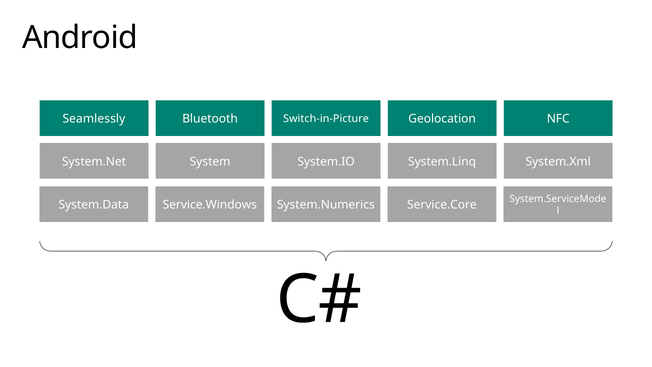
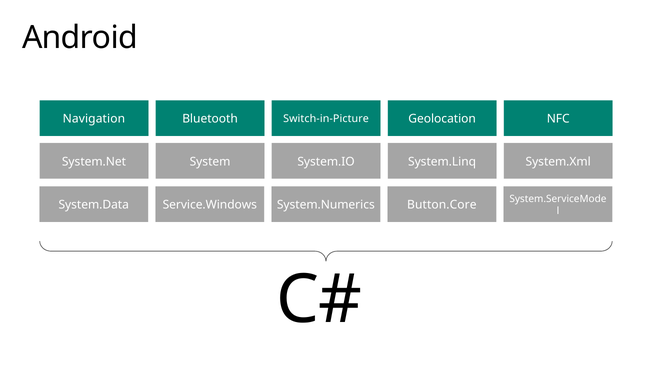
Seamlessly: Seamlessly -> Navigation
Service.Core: Service.Core -> Button.Core
